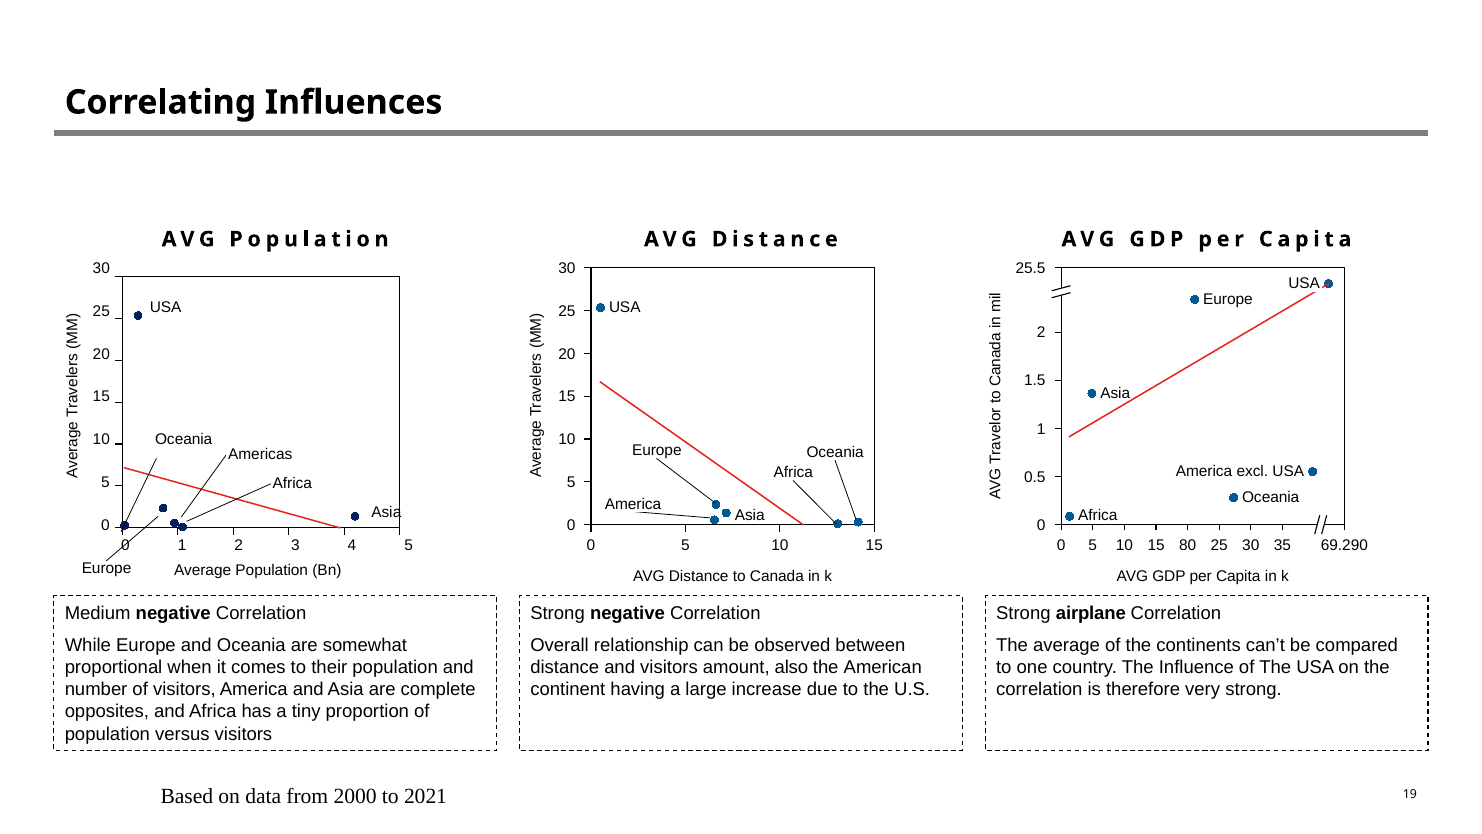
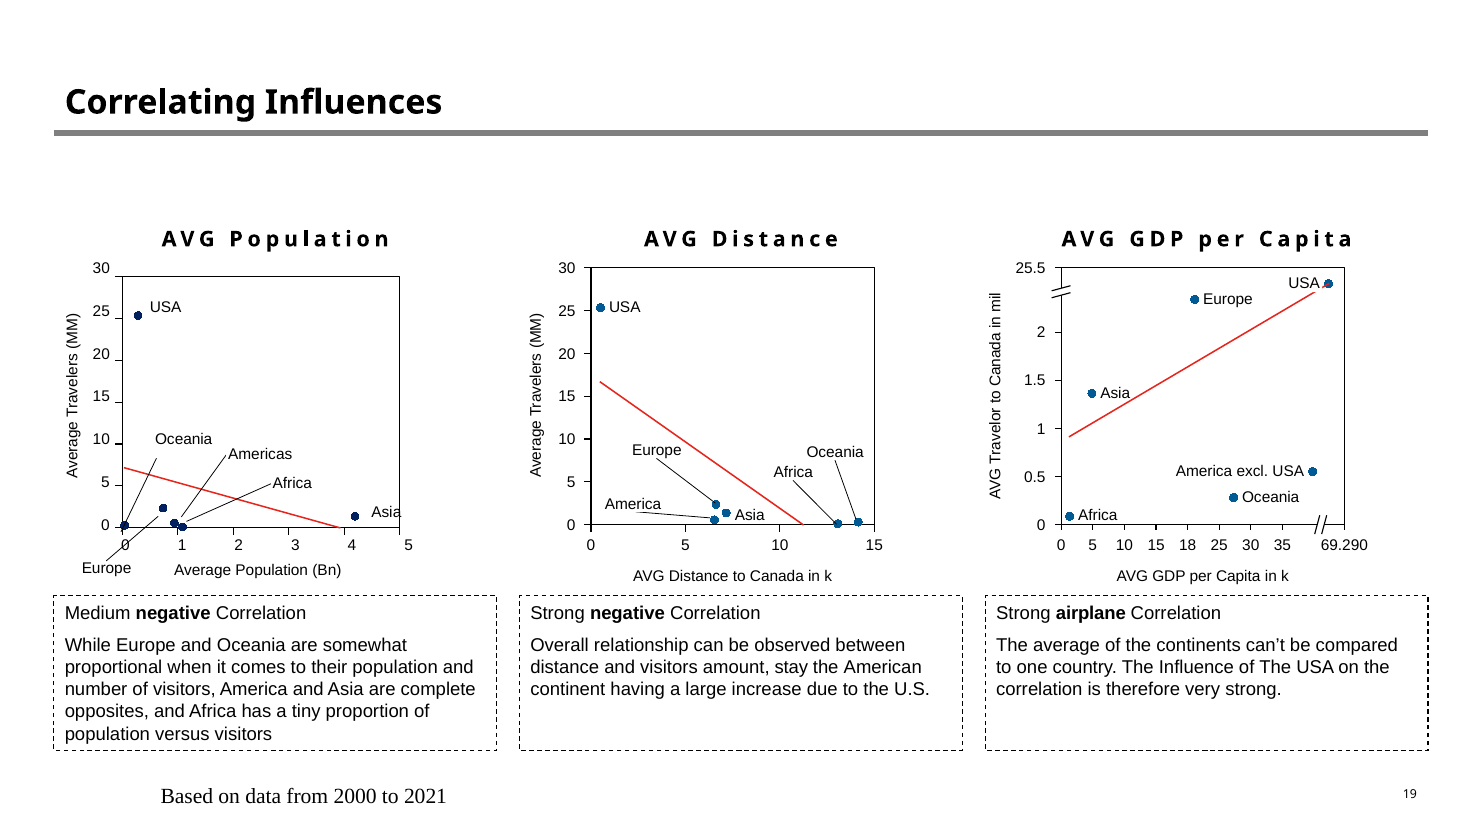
80: 80 -> 18
also: also -> stay
